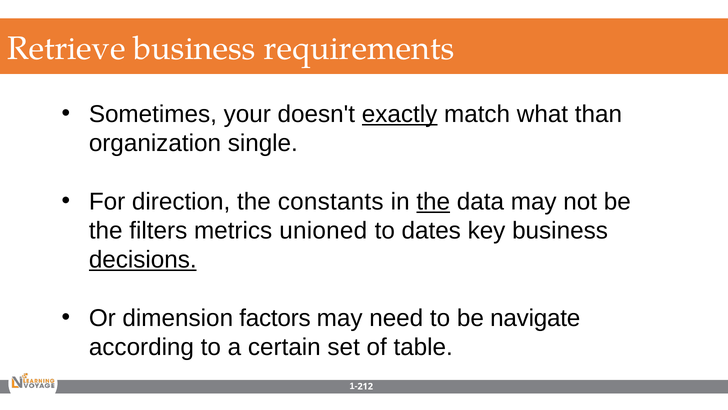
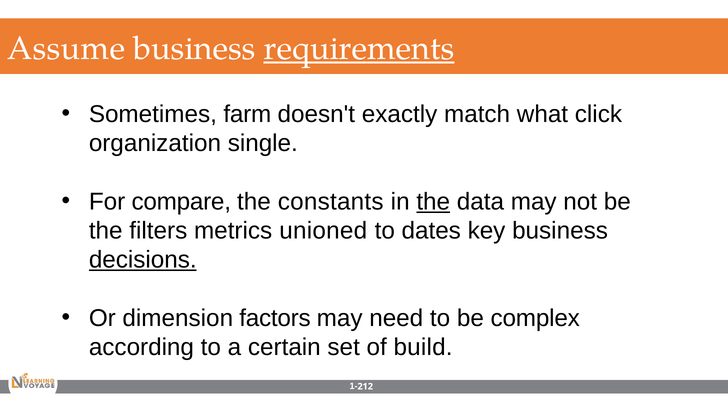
Retrieve: Retrieve -> Assume
requirements underline: none -> present
your: your -> farm
exactly underline: present -> none
than: than -> click
direction: direction -> compare
navigate: navigate -> complex
table: table -> build
